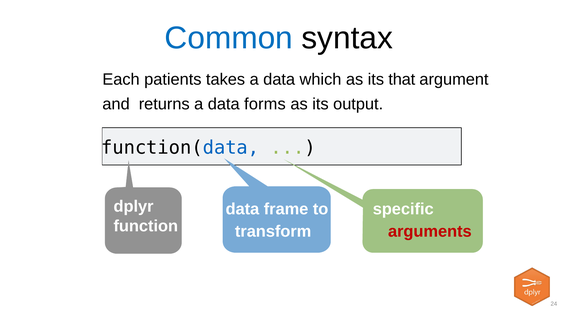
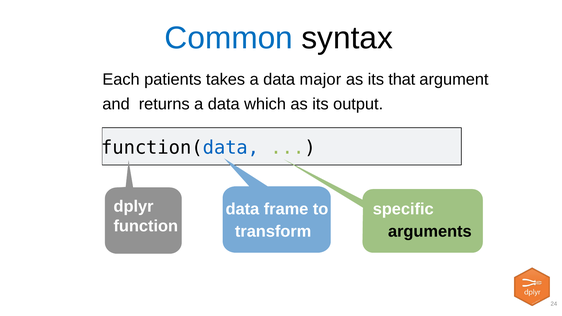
which: which -> major
forms: forms -> which
arguments colour: red -> black
